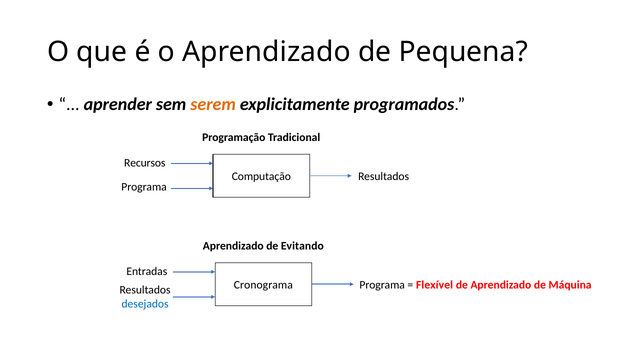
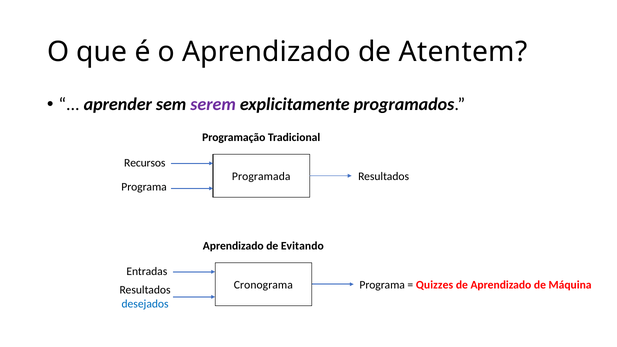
Pequena: Pequena -> Atentem
serem colour: orange -> purple
Computação: Computação -> Programada
Flexível: Flexível -> Quizzes
